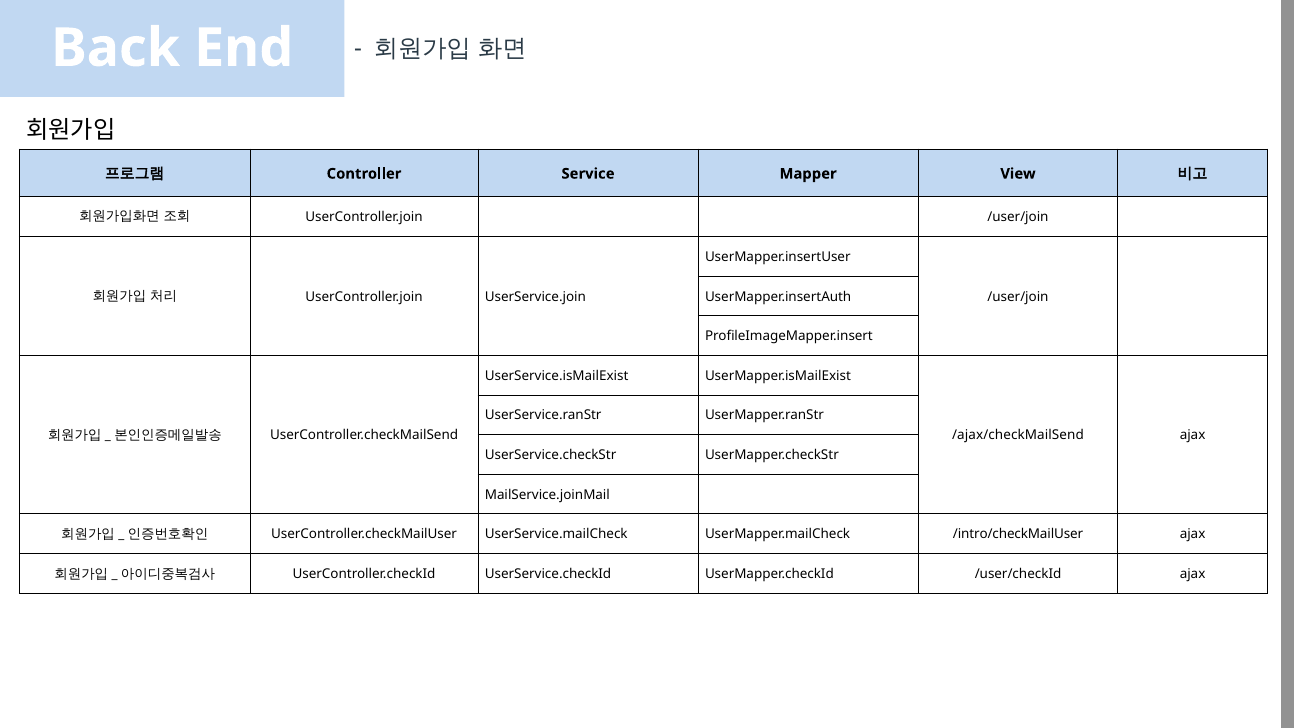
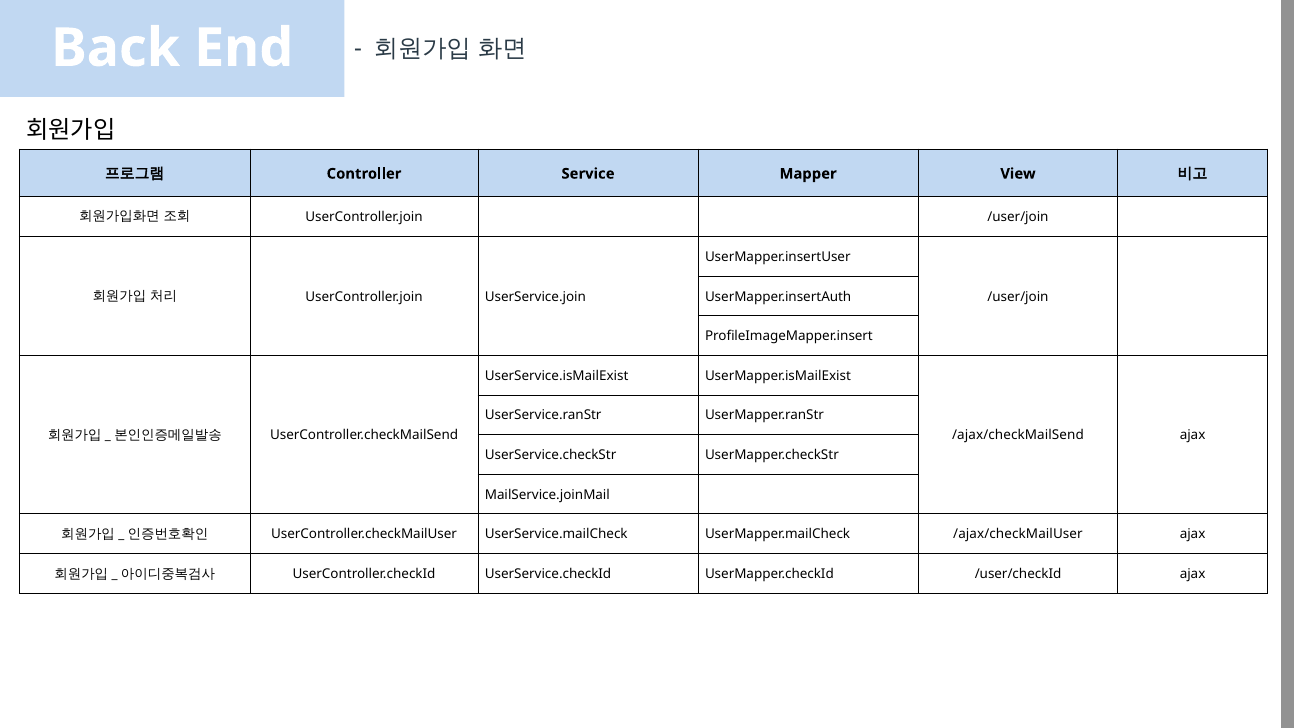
/intro/checkMailUser: /intro/checkMailUser -> /ajax/checkMailUser
